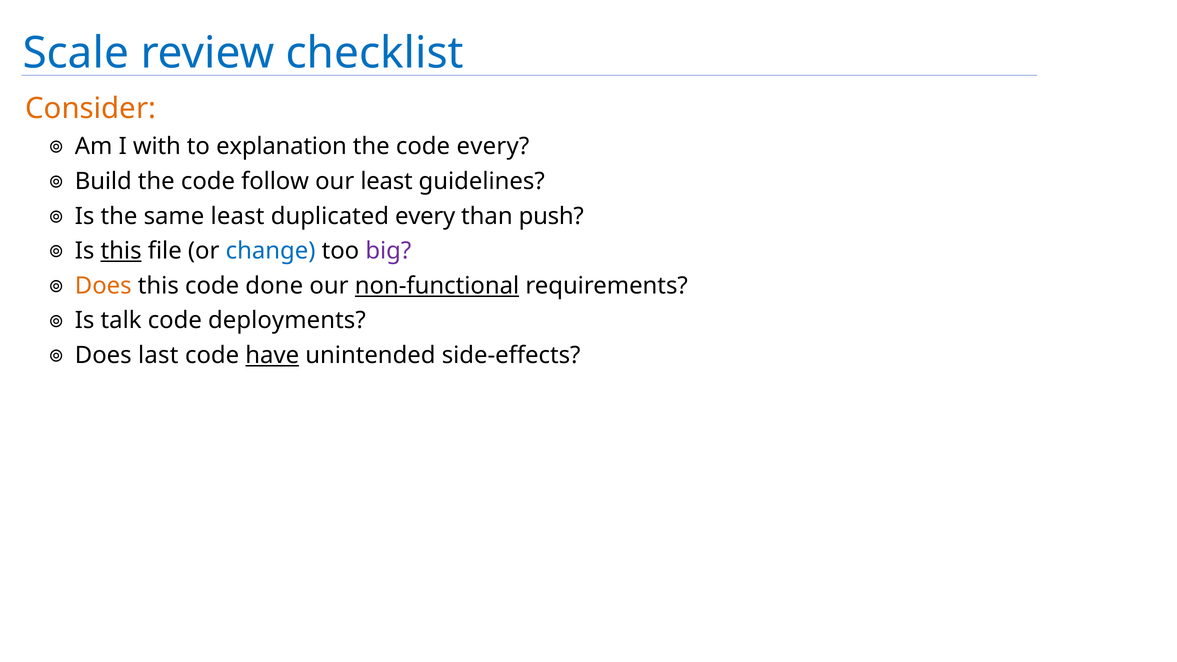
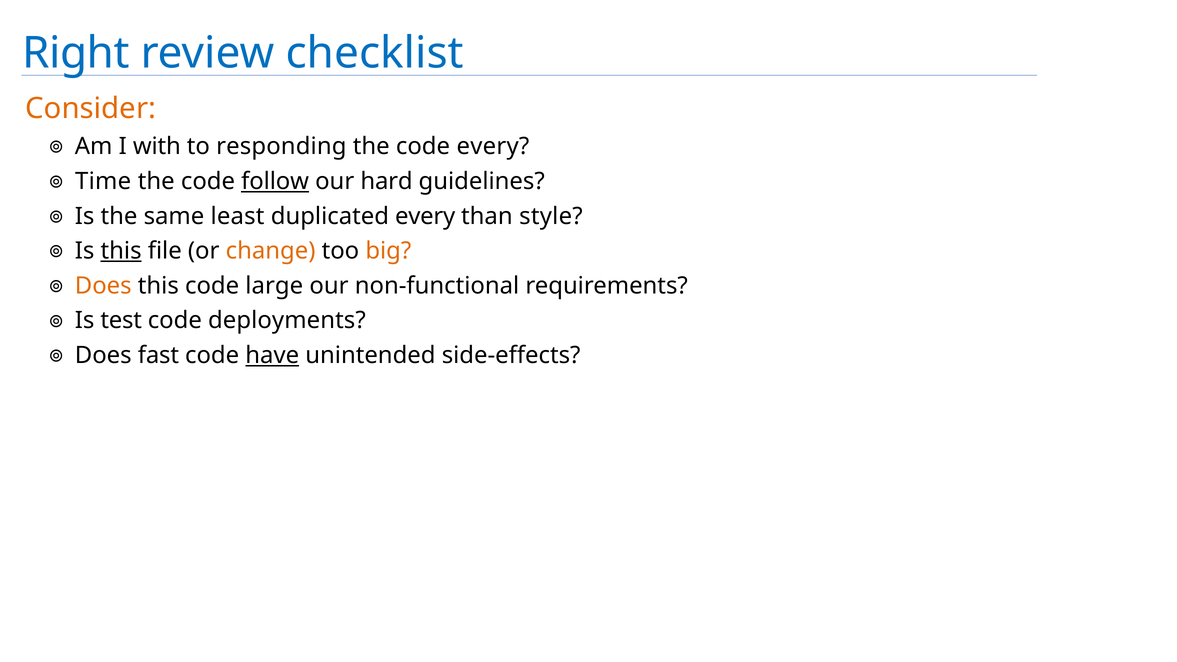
Scale: Scale -> Right
explanation: explanation -> responding
Build: Build -> Time
follow underline: none -> present
our least: least -> hard
push: push -> style
change colour: blue -> orange
big colour: purple -> orange
done: done -> large
non-functional underline: present -> none
talk: talk -> test
last: last -> fast
